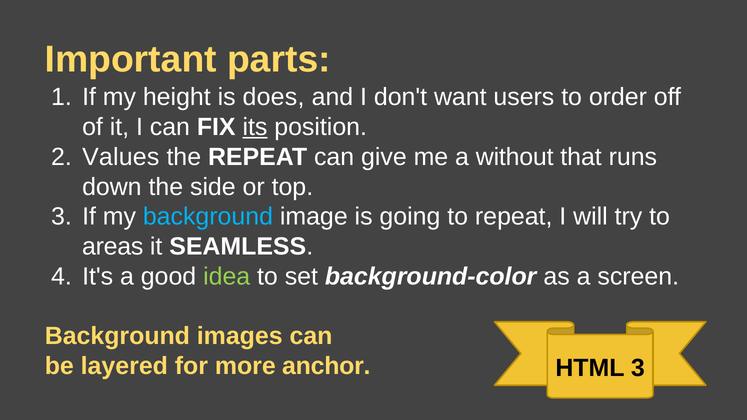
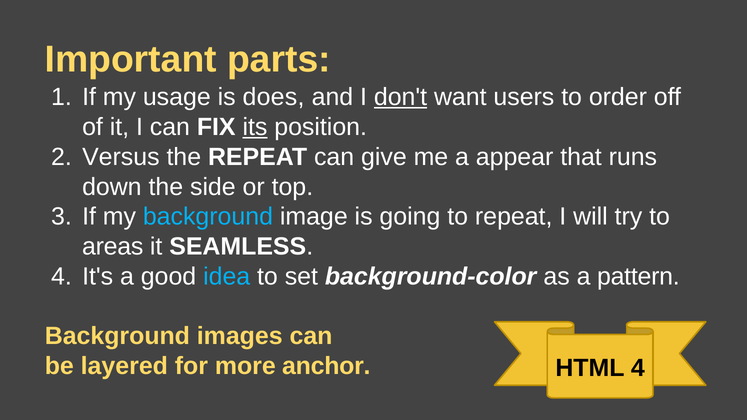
height: height -> usage
don't underline: none -> present
Values: Values -> Versus
without: without -> appear
idea colour: light green -> light blue
screen: screen -> pattern
HTML 3: 3 -> 4
